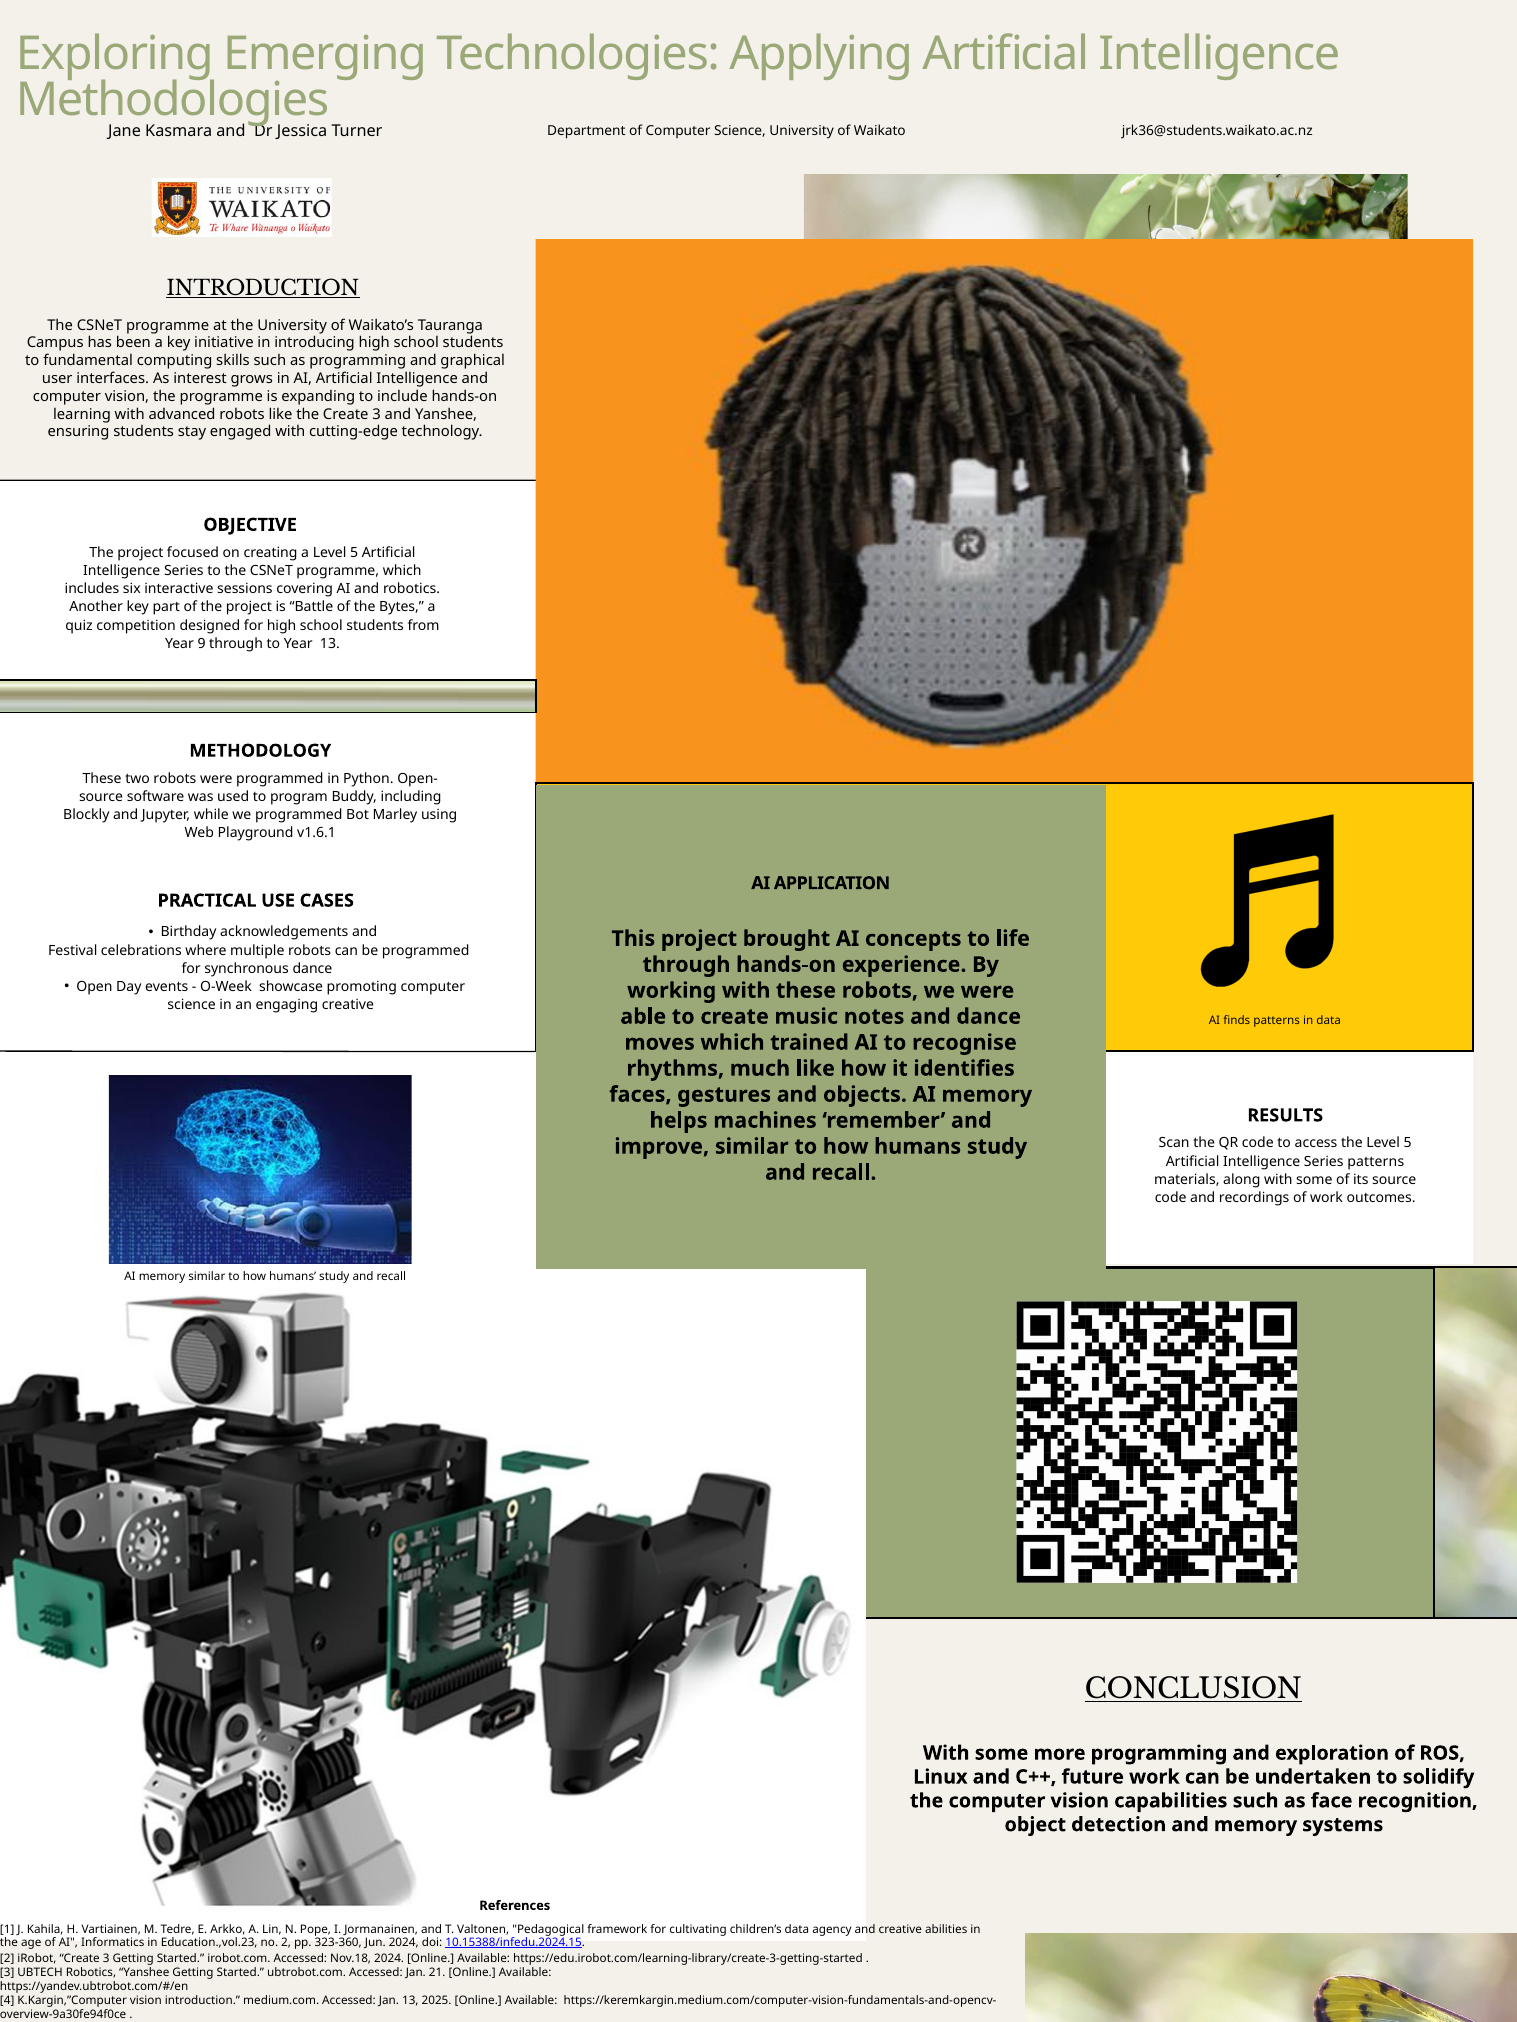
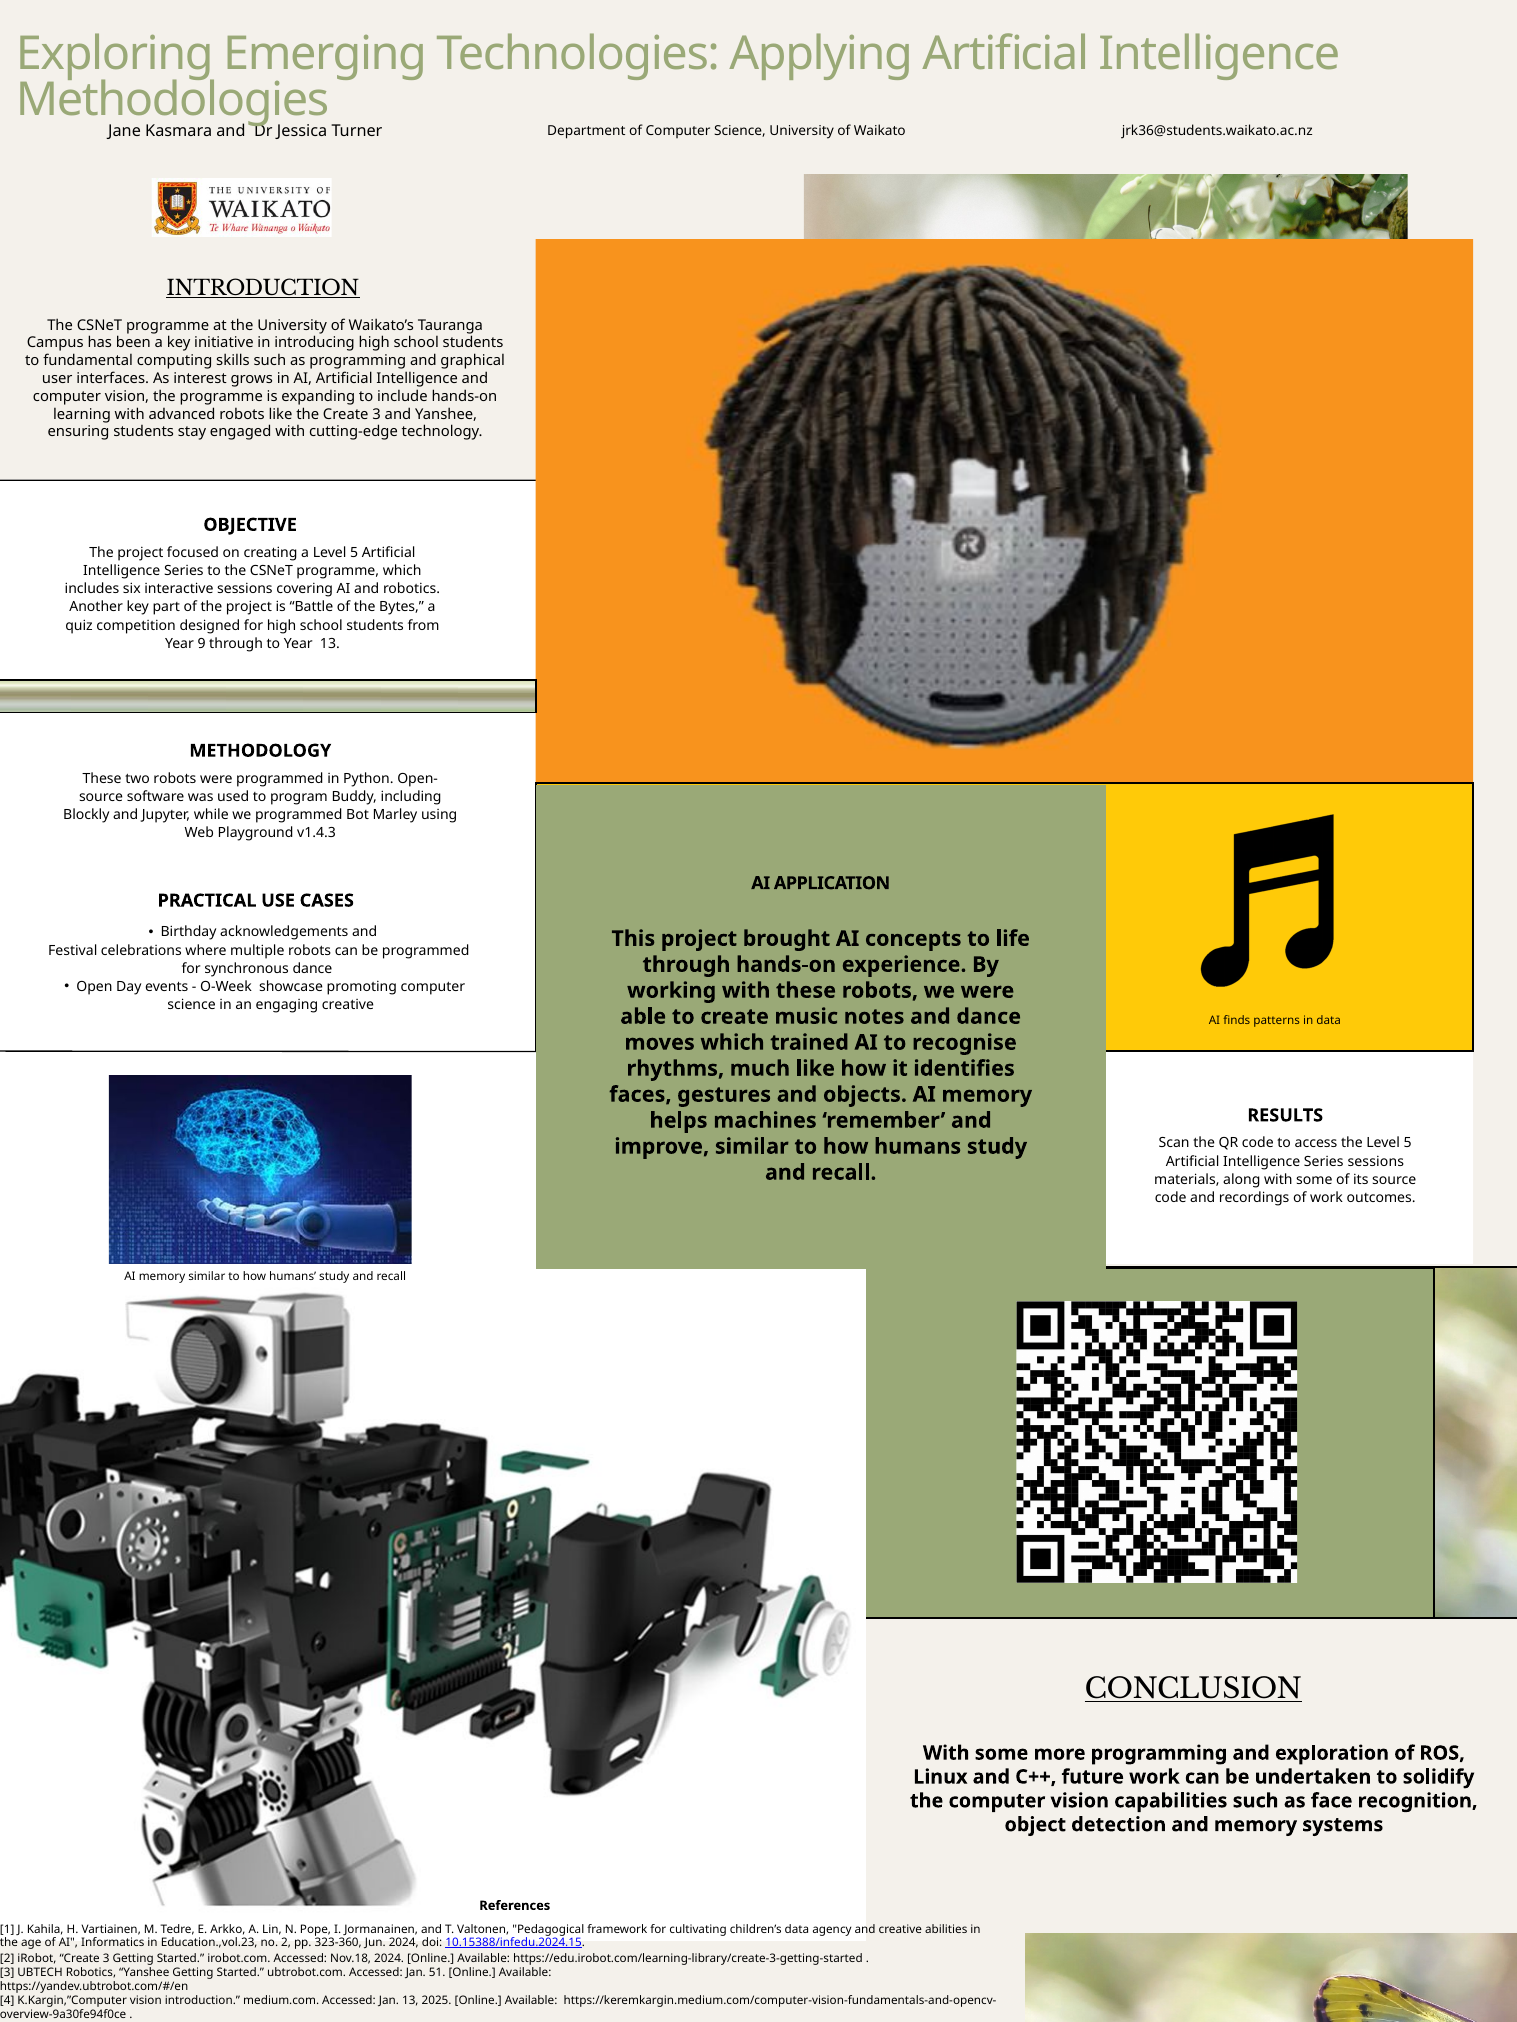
v1.6.1: v1.6.1 -> v1.4.3
Series patterns: patterns -> sessions
21: 21 -> 51
